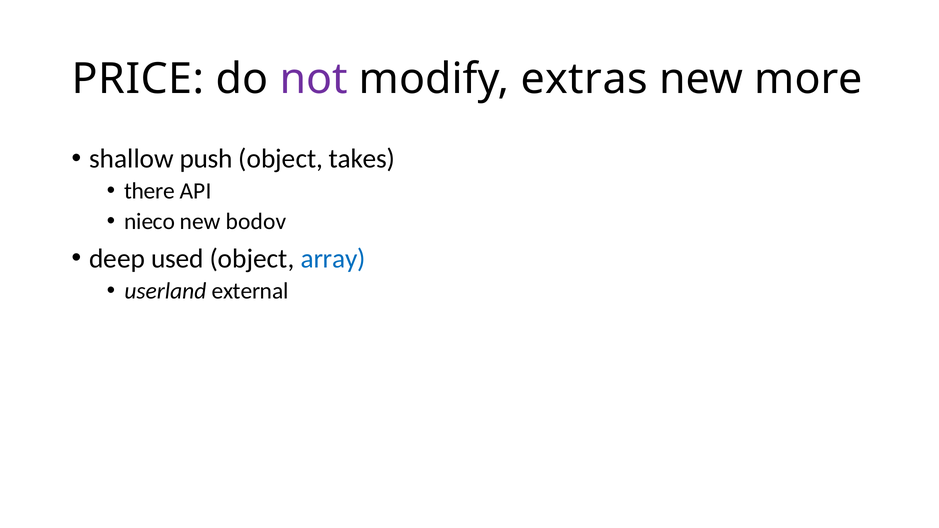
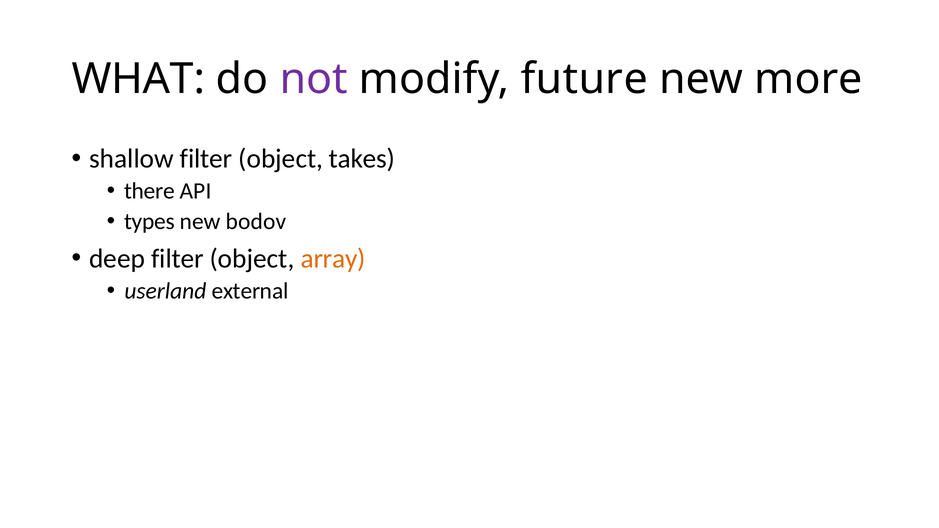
PRICE: PRICE -> WHAT
extras: extras -> future
shallow push: push -> filter
nieco: nieco -> types
deep used: used -> filter
array colour: blue -> orange
